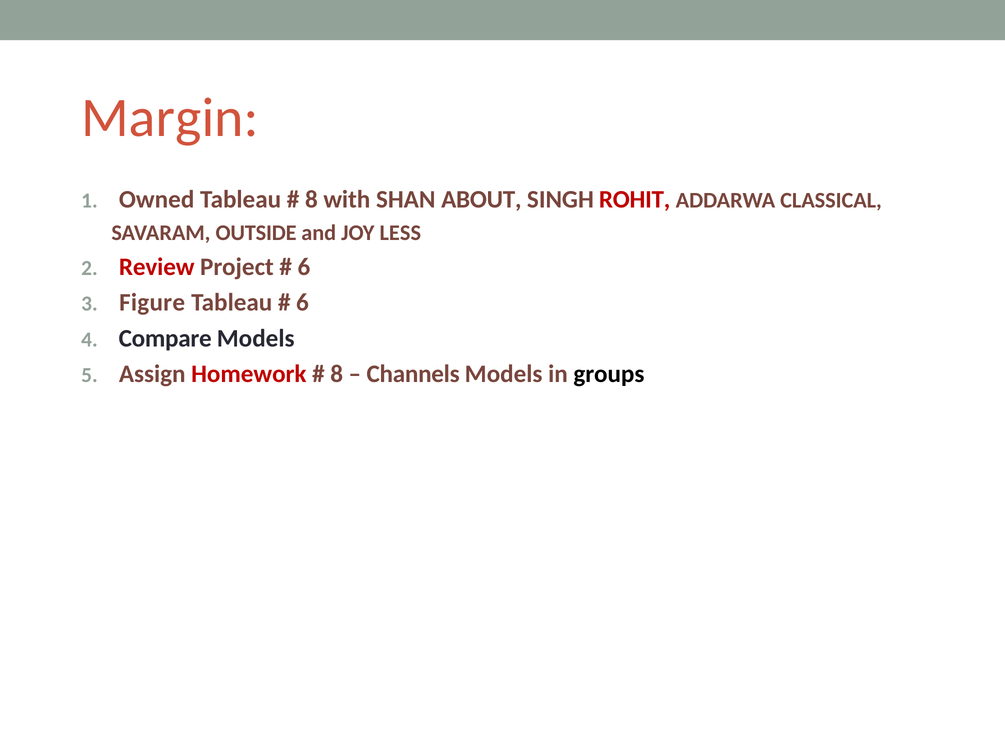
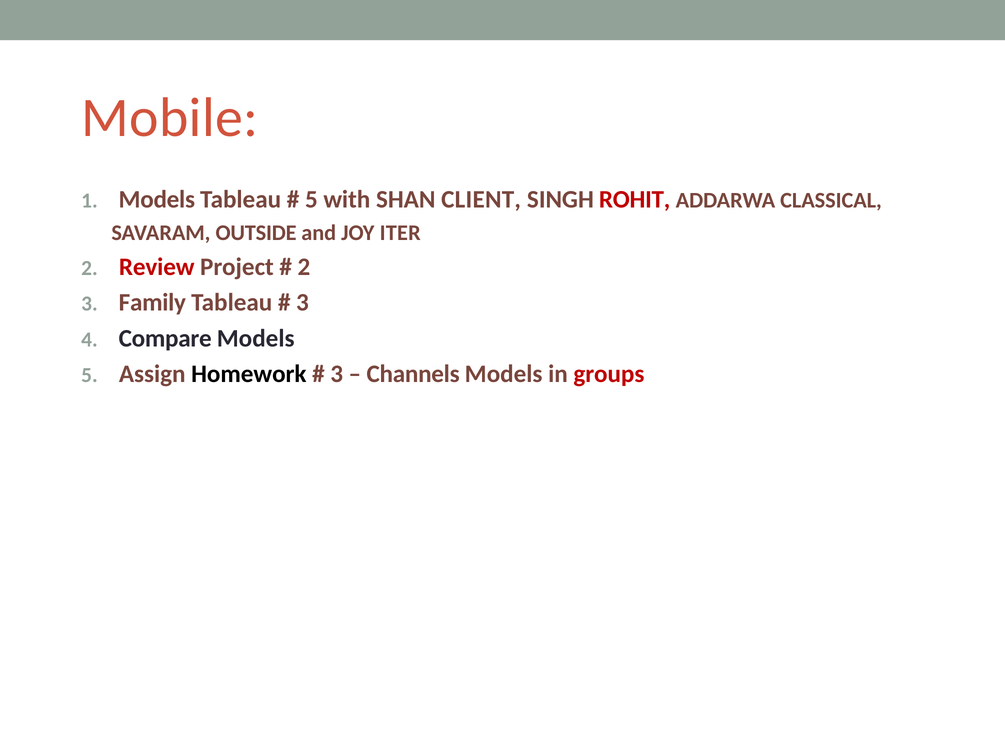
Margin: Margin -> Mobile
1 Owned: Owned -> Models
8 at (311, 199): 8 -> 5
ABOUT: ABOUT -> CLIENT
LESS: LESS -> ITER
6 at (304, 267): 6 -> 2
Figure: Figure -> Family
6 at (302, 302): 6 -> 3
Homework colour: red -> black
8 at (337, 374): 8 -> 3
groups colour: black -> red
